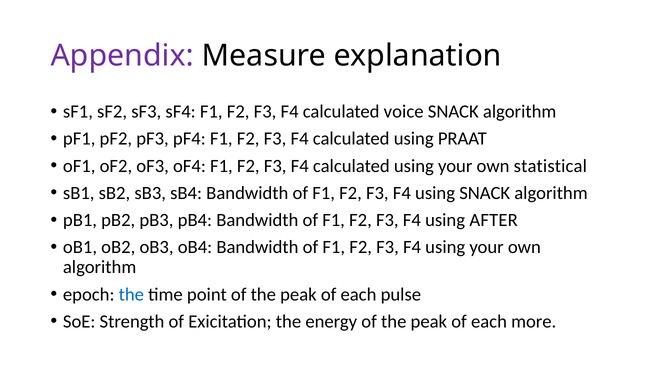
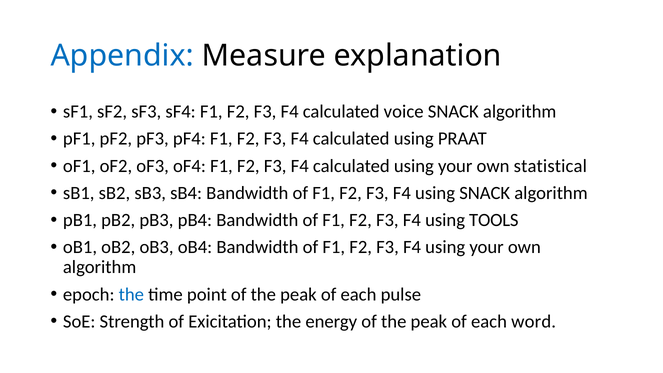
Appendix colour: purple -> blue
AFTER: AFTER -> TOOLS
more: more -> word
